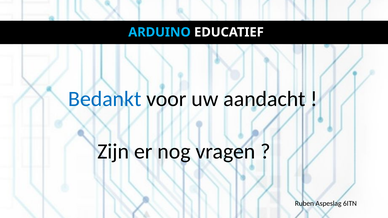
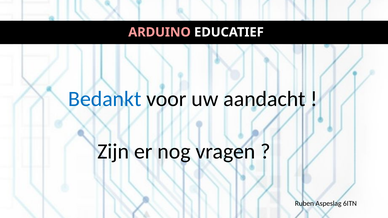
ARDUINO colour: light blue -> pink
